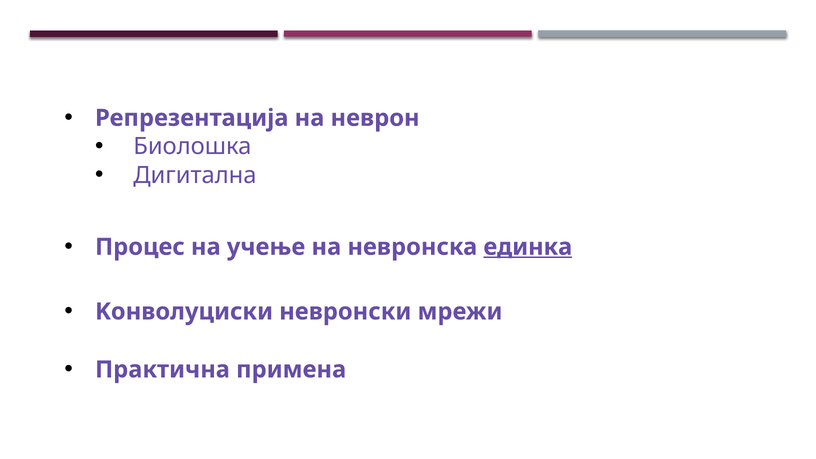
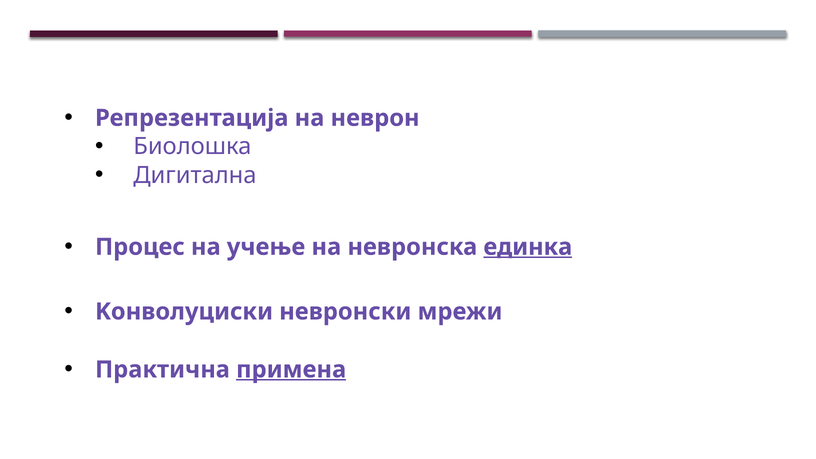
примена underline: none -> present
